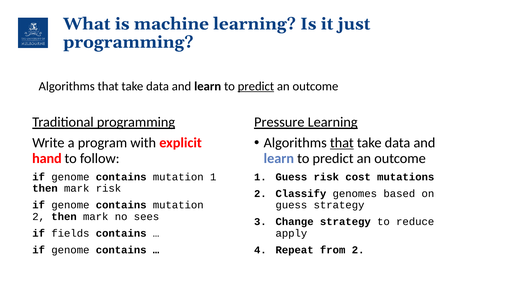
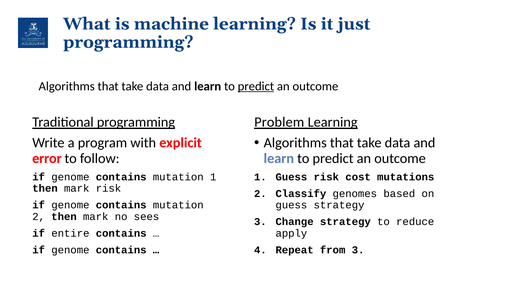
Pressure: Pressure -> Problem
that at (342, 143) underline: present -> none
hand: hand -> error
fields: fields -> entire
from 2: 2 -> 3
